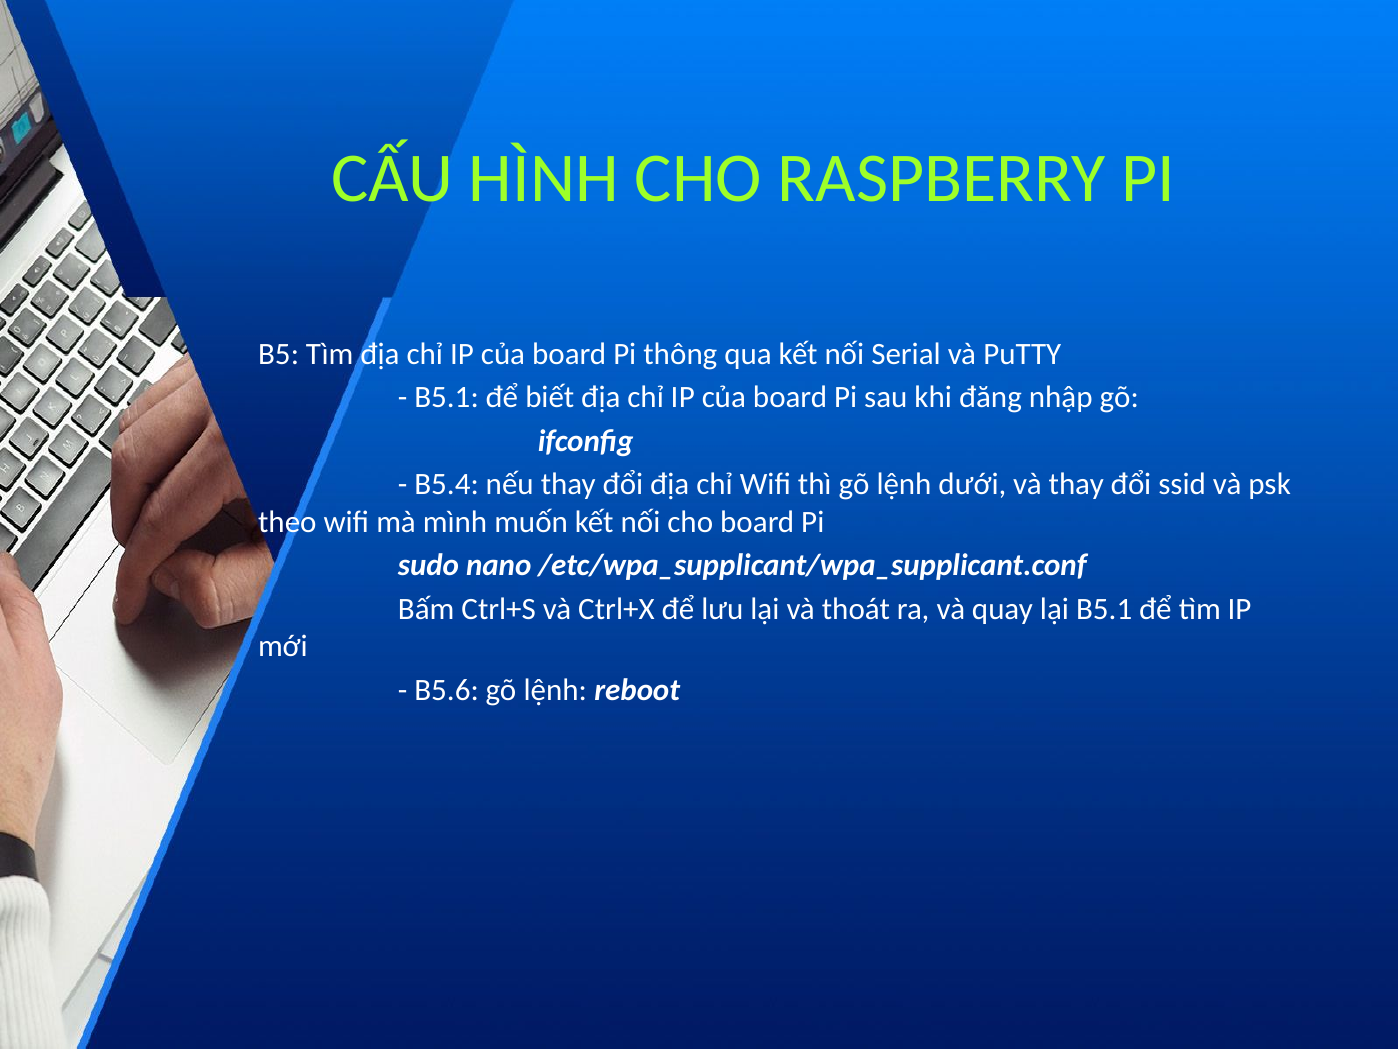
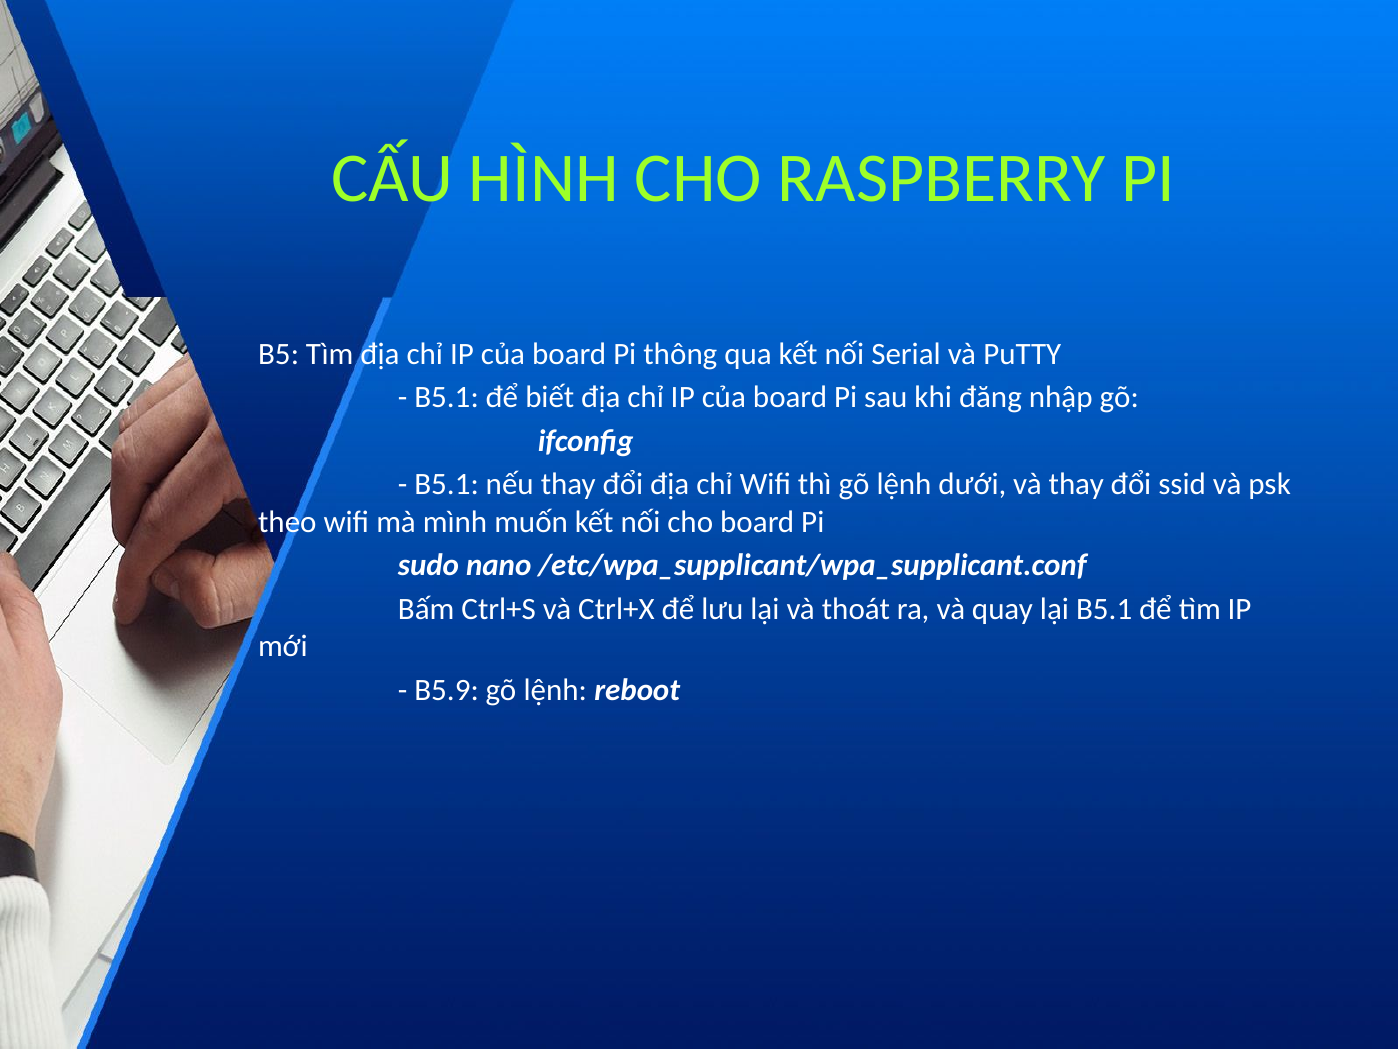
B5.4 at (447, 485): B5.4 -> B5.1
B5.6: B5.6 -> B5.9
